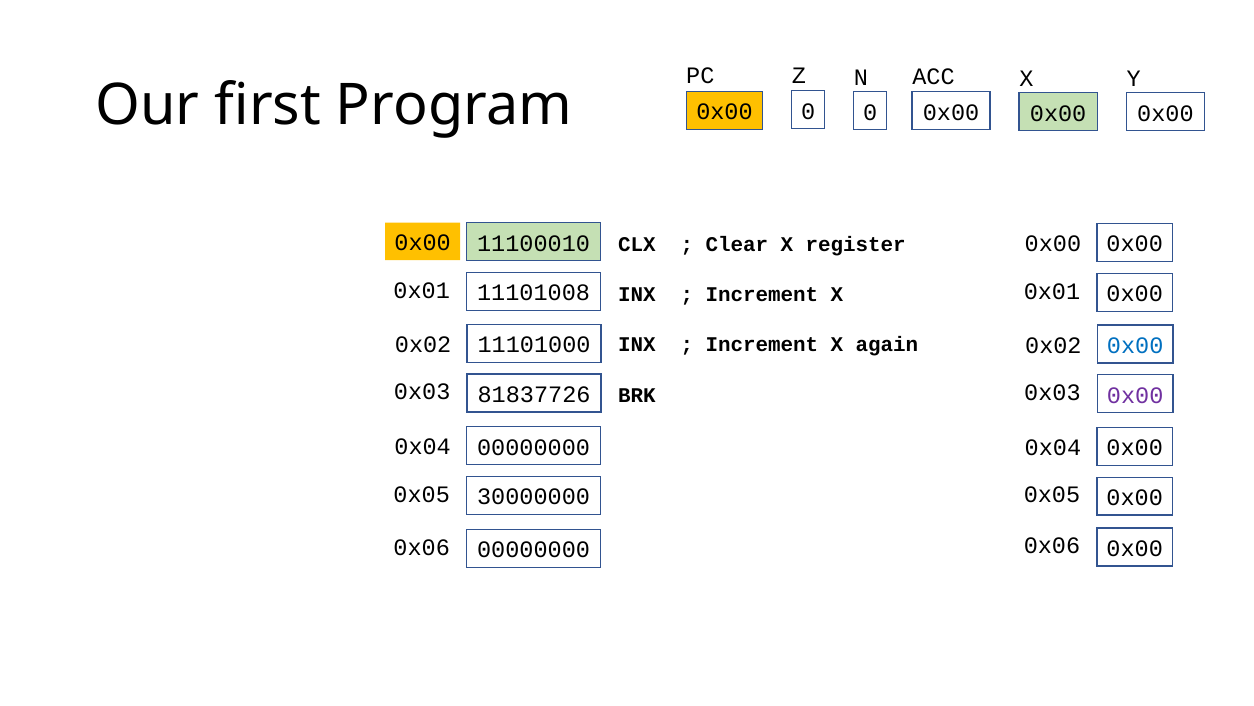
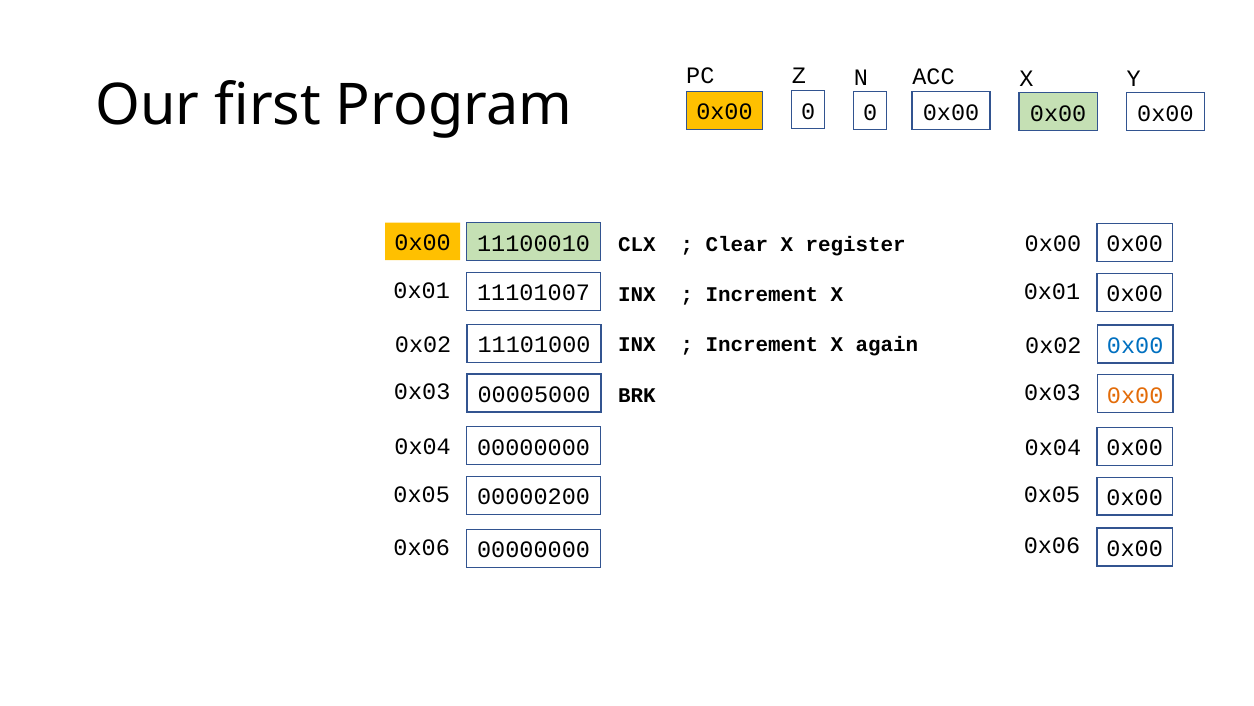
11101008: 11101008 -> 11101007
81837726: 81837726 -> 00005000
0x00 at (1135, 395) colour: purple -> orange
30000000: 30000000 -> 00000200
